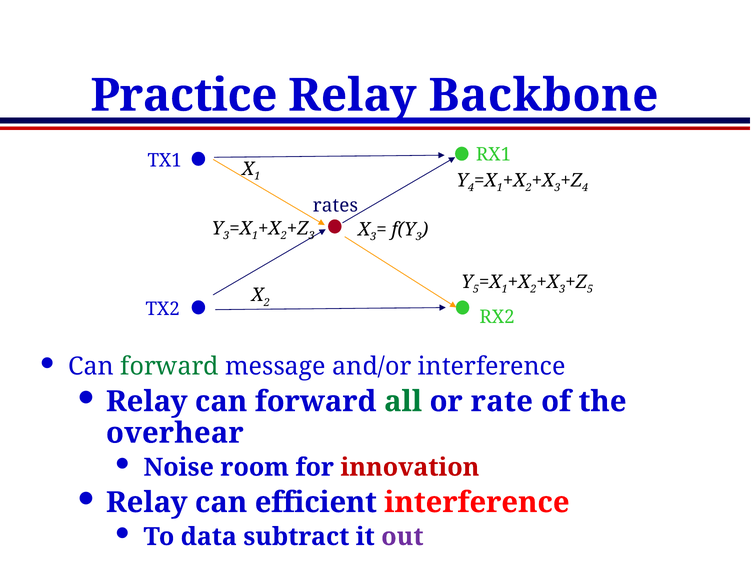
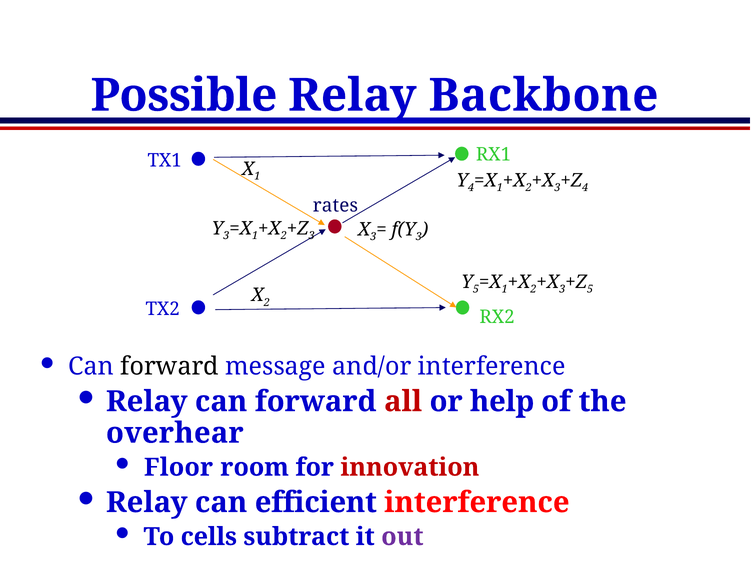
Practice: Practice -> Possible
forward at (170, 367) colour: green -> black
all colour: green -> red
rate: rate -> help
Noise: Noise -> Floor
data: data -> cells
